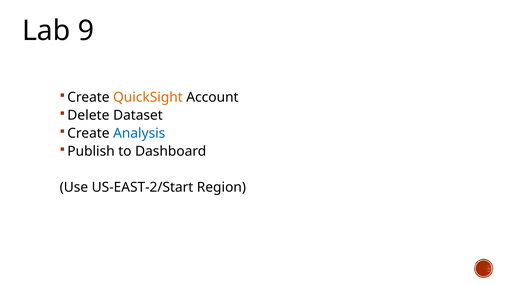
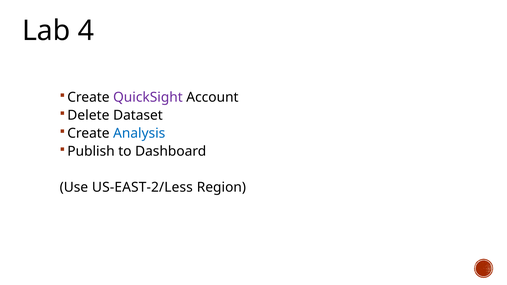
9: 9 -> 4
QuickSight colour: orange -> purple
US-EAST-2/Start: US-EAST-2/Start -> US-EAST-2/Less
